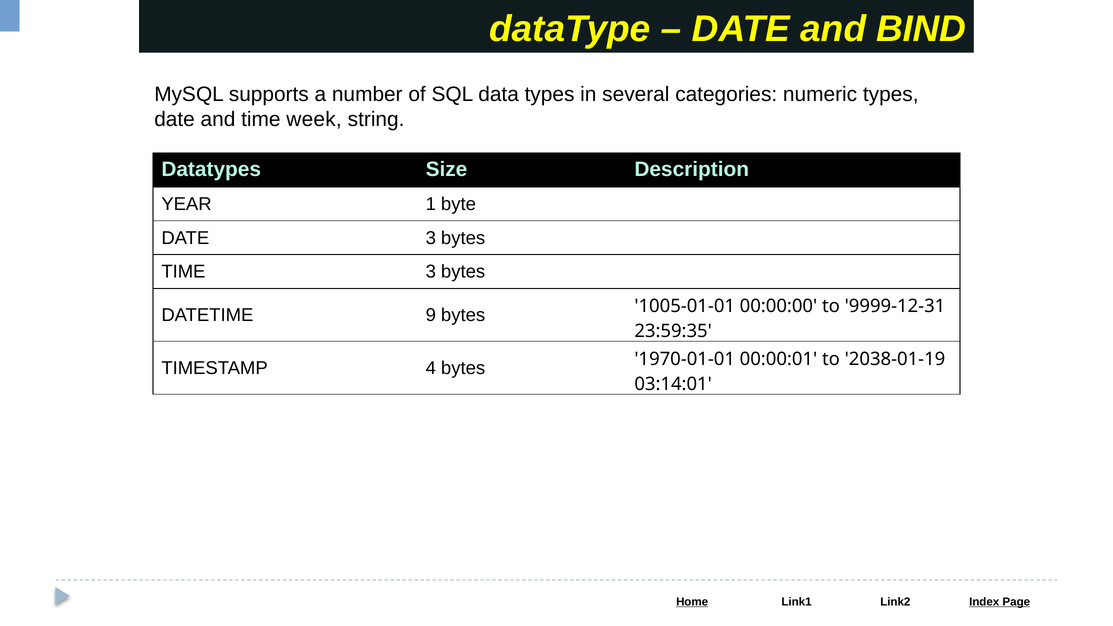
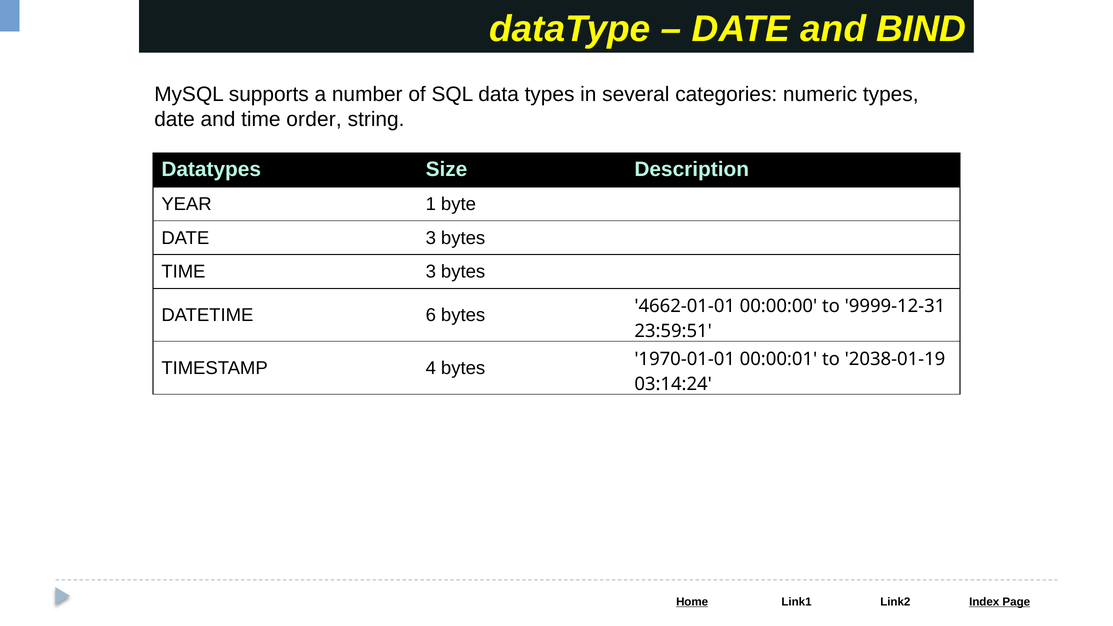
week: week -> order
9: 9 -> 6
1005-01-01: 1005-01-01 -> 4662-01-01
23:59:35: 23:59:35 -> 23:59:51
03:14:01: 03:14:01 -> 03:14:24
